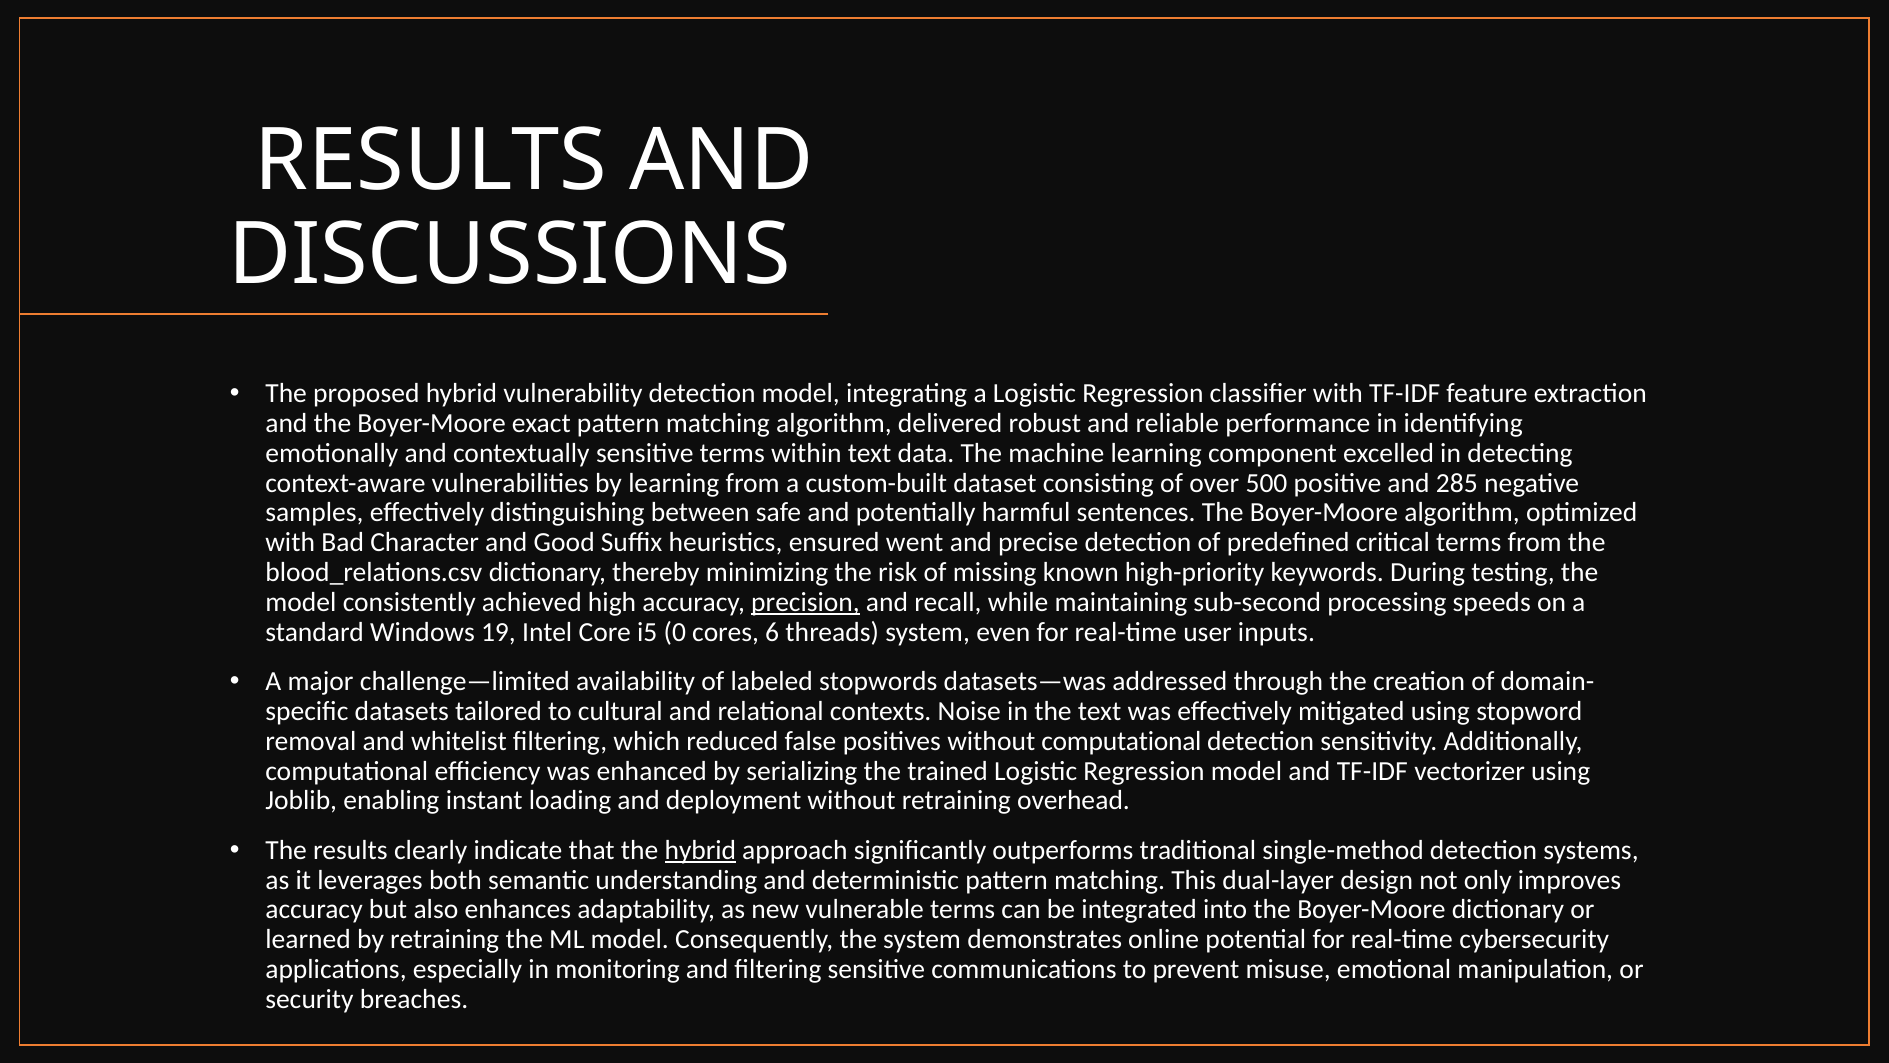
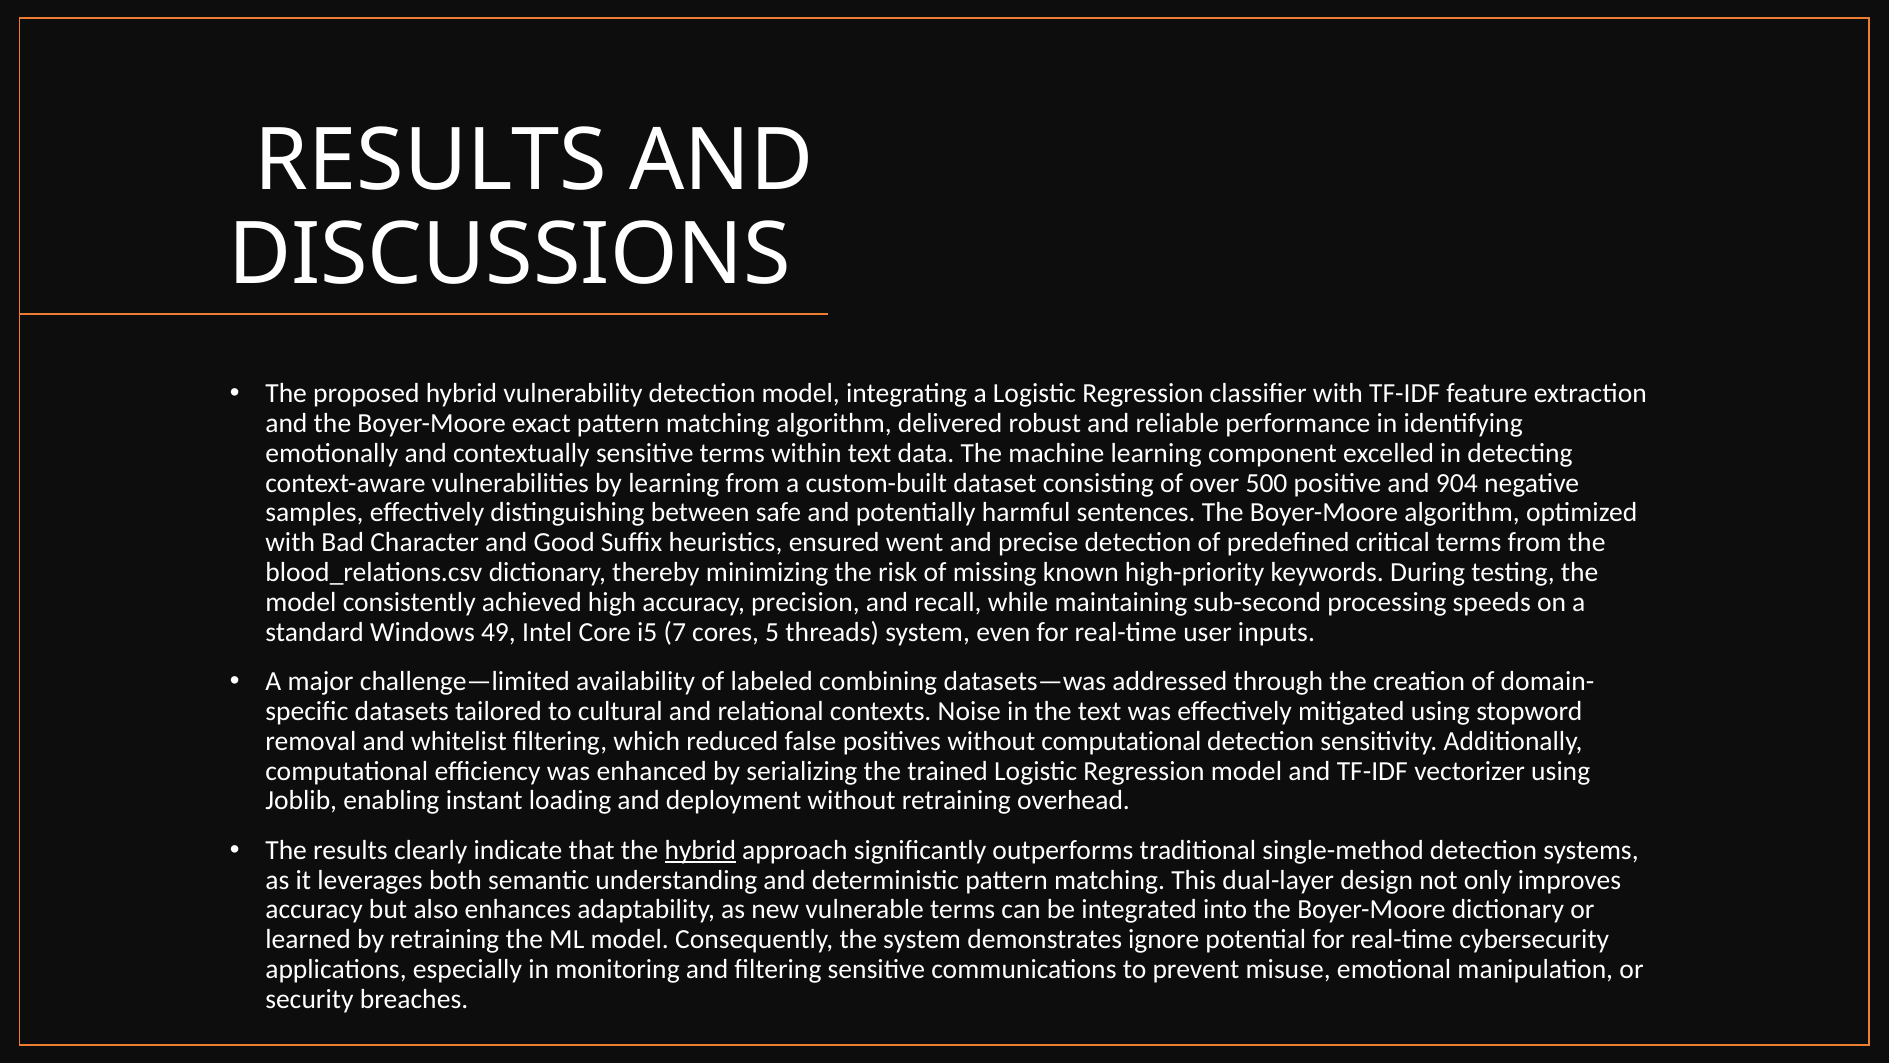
285: 285 -> 904
precision underline: present -> none
19: 19 -> 49
0: 0 -> 7
6: 6 -> 5
stopwords: stopwords -> combining
online: online -> ignore
